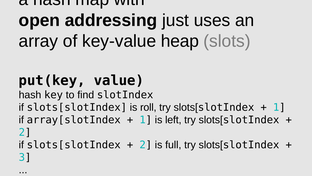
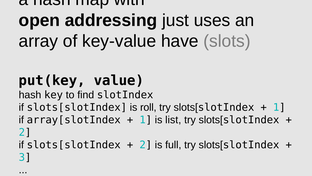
heap: heap -> have
left: left -> list
